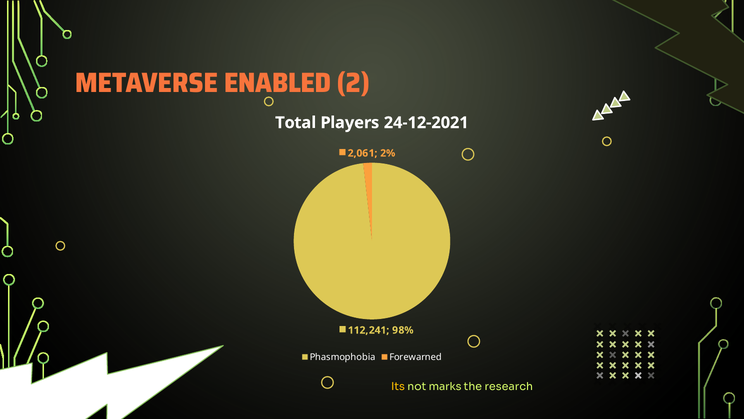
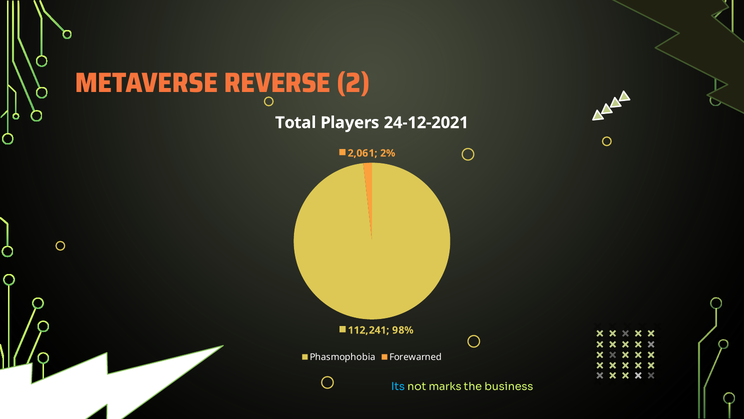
ENABLED: ENABLED -> REVERSE
Its colour: yellow -> light blue
research: research -> business
